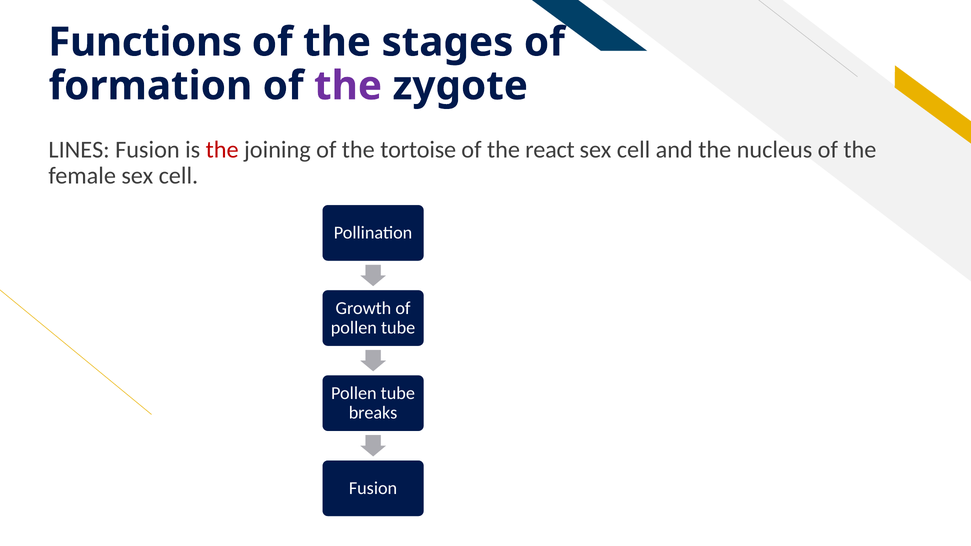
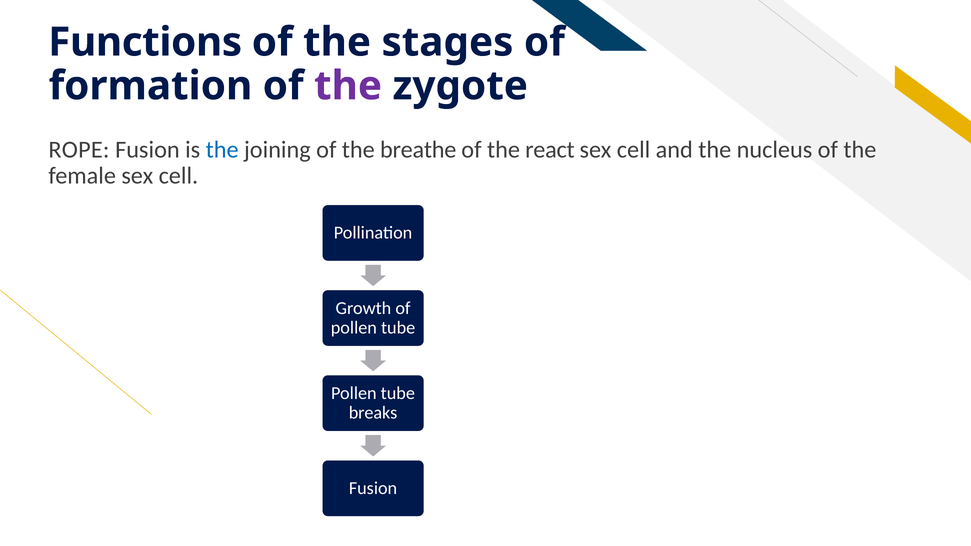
LINES: LINES -> ROPE
the at (222, 150) colour: red -> blue
tortoise: tortoise -> breathe
